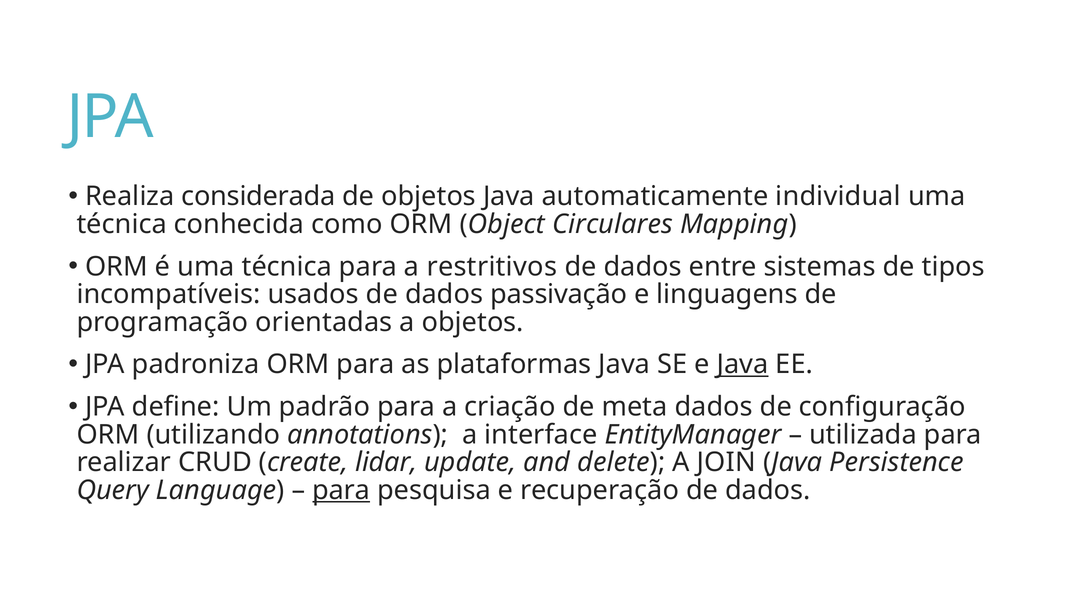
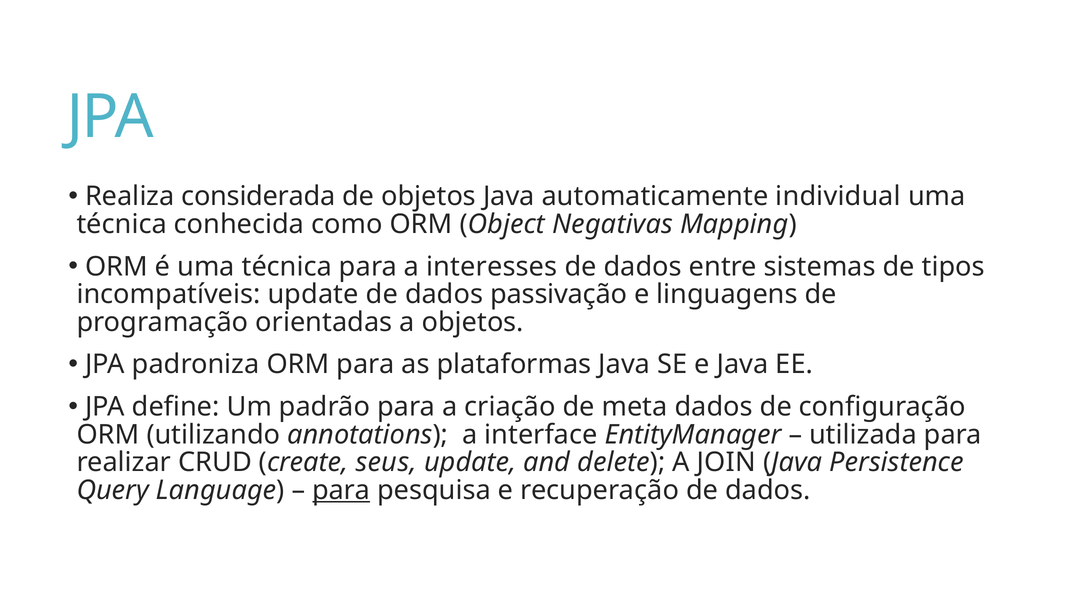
Circulares: Circulares -> Negativas
restritivos: restritivos -> interesses
incompatíveis usados: usados -> update
Java at (743, 365) underline: present -> none
lidar: lidar -> seus
